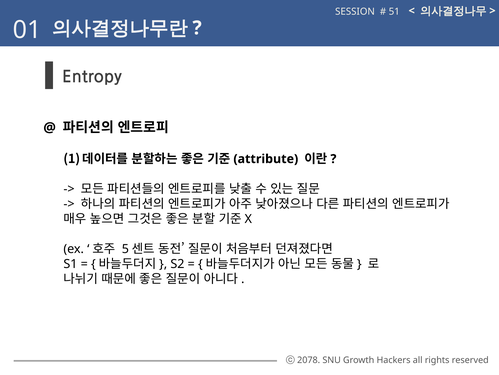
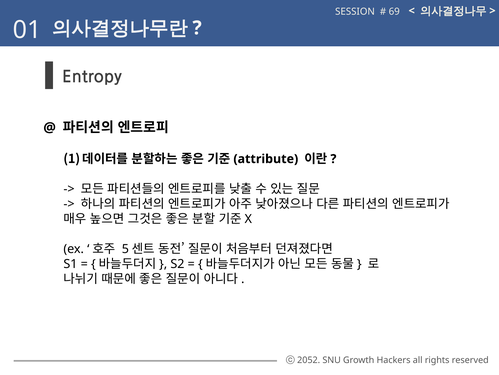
51: 51 -> 69
2078: 2078 -> 2052
